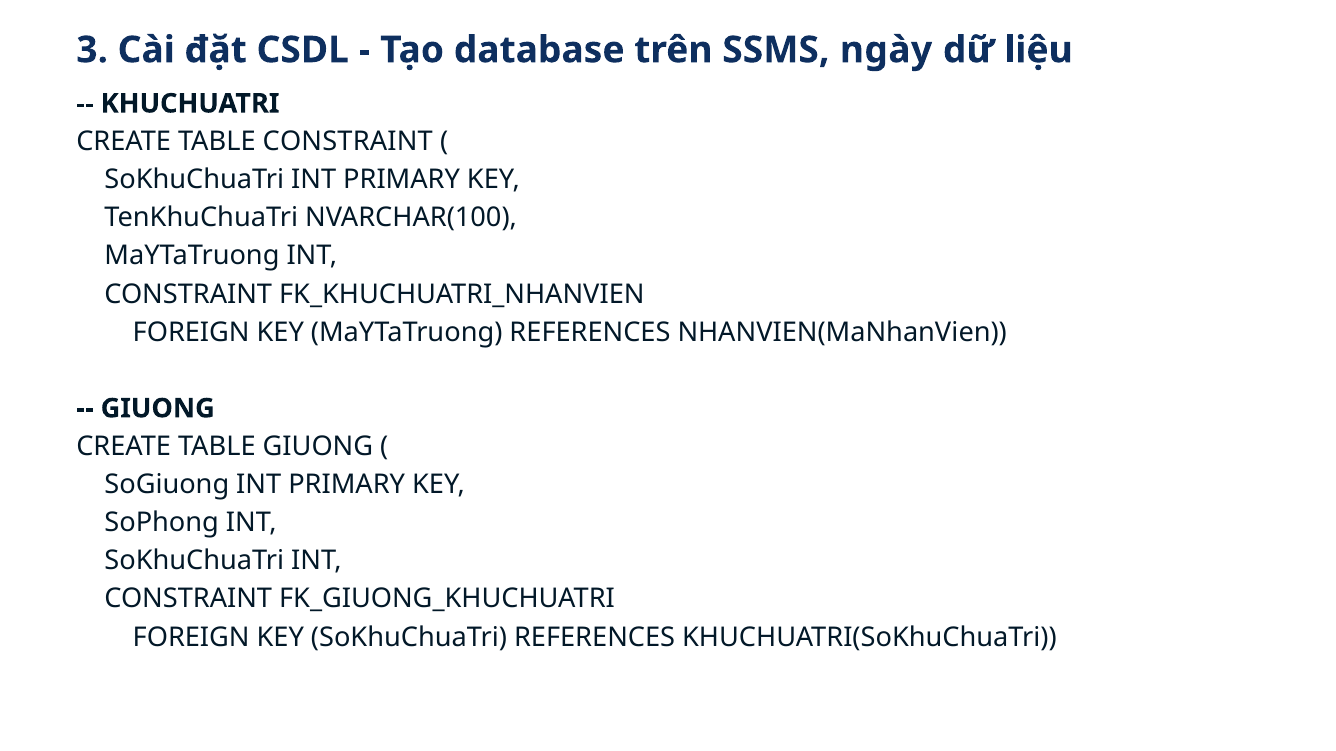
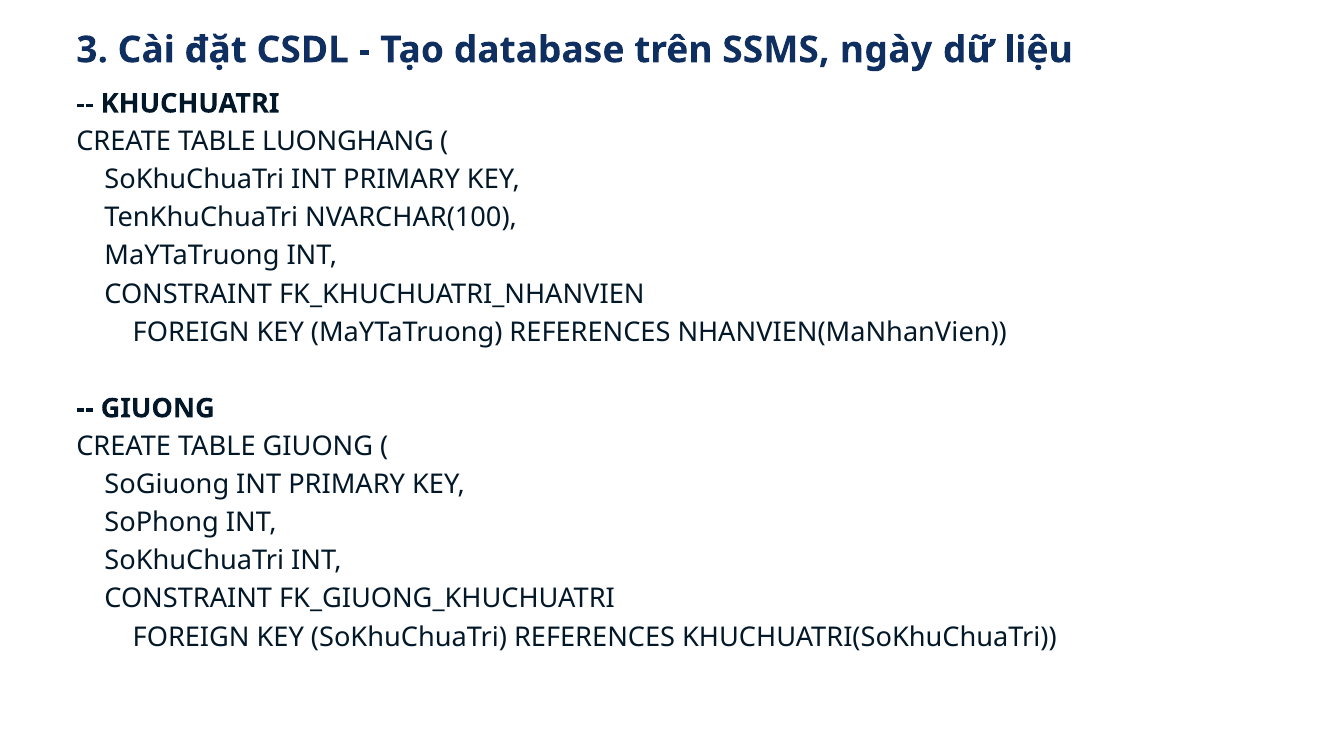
TABLE CONSTRAINT: CONSTRAINT -> LUONGHANG
